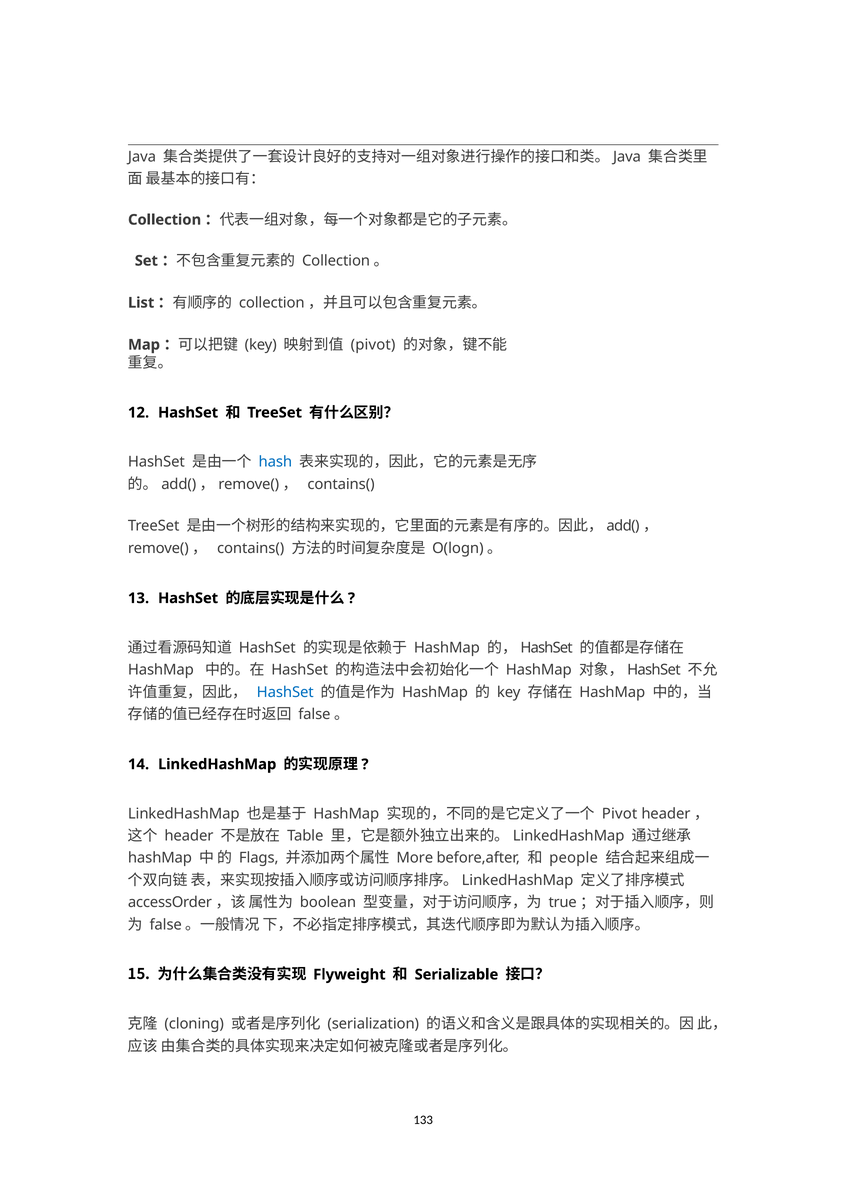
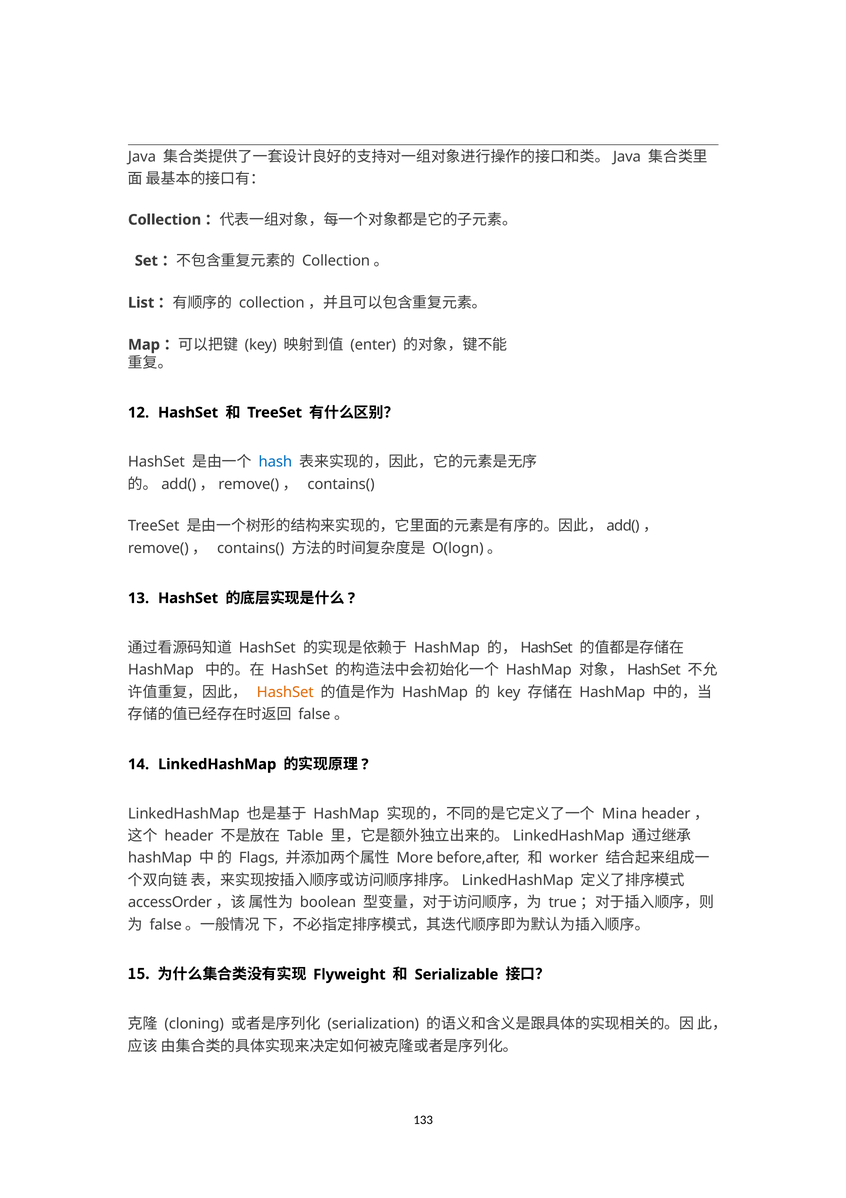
pivot at (373, 344): pivot -> enter
HashSet at (285, 692) colour: blue -> orange
Pivot at (620, 813): Pivot -> Mina
people: people -> worker
